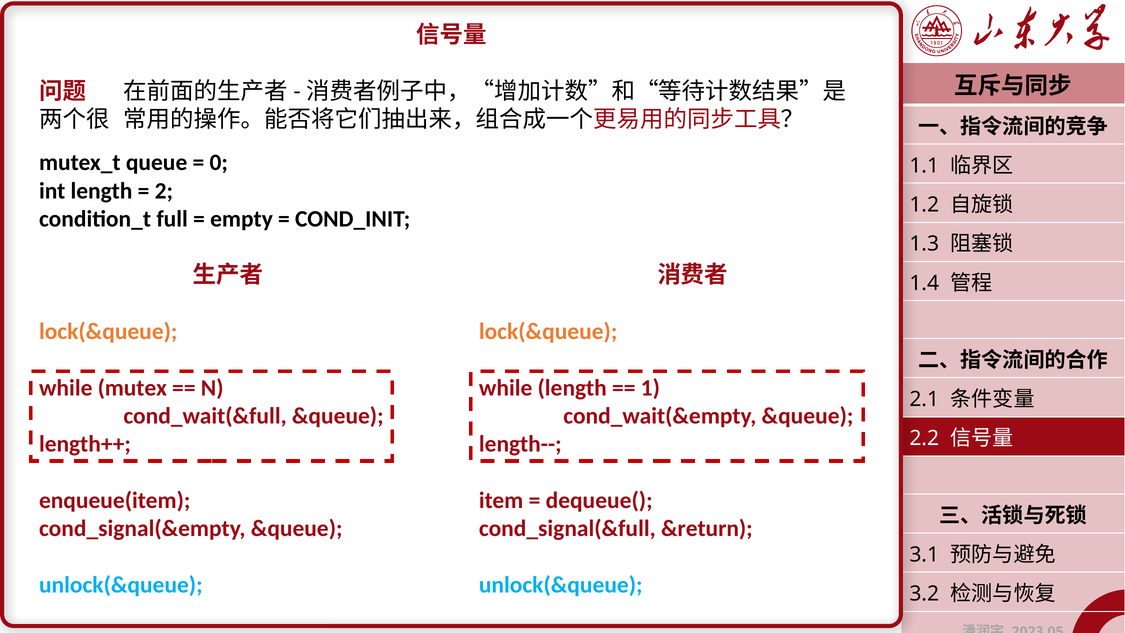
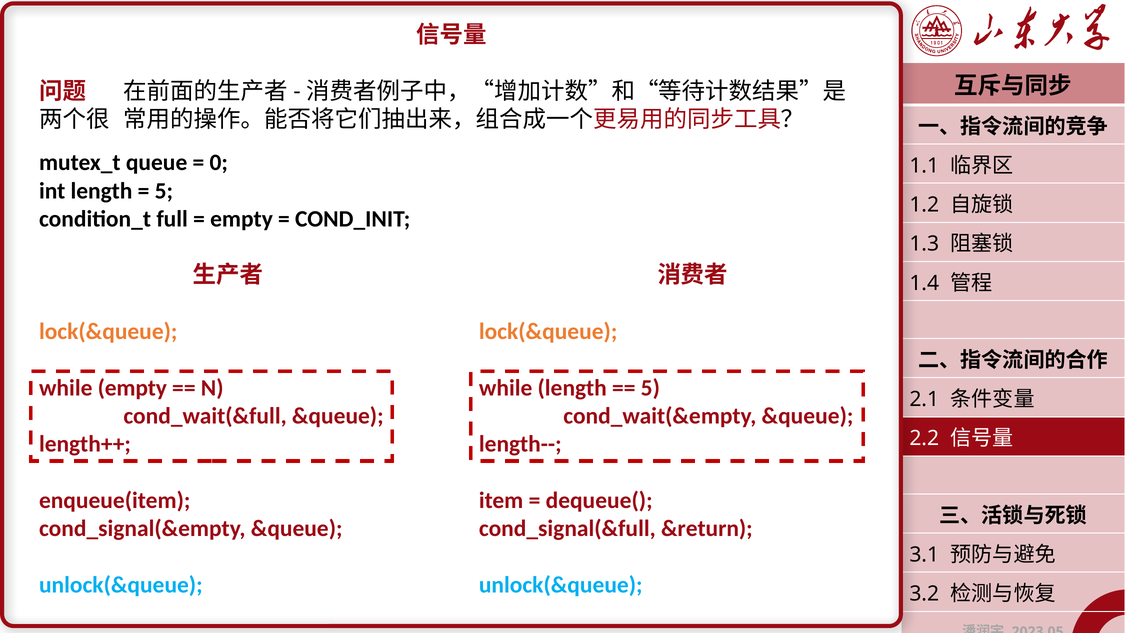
2 at (164, 191): 2 -> 5
while mutex: mutex -> empty
1 at (650, 388): 1 -> 5
